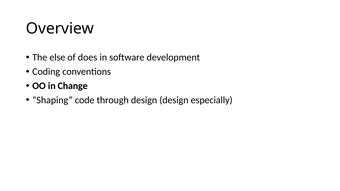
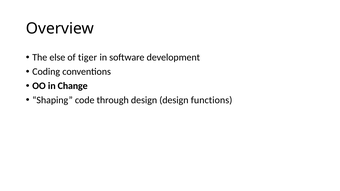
does: does -> tiger
especially: especially -> functions
